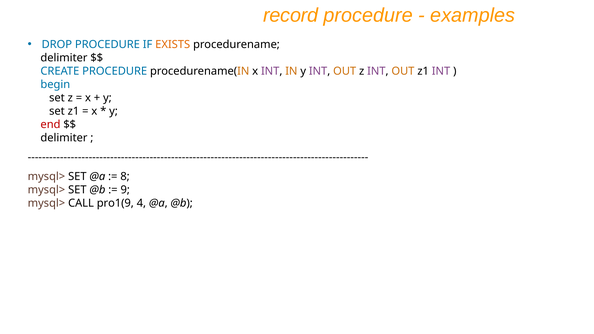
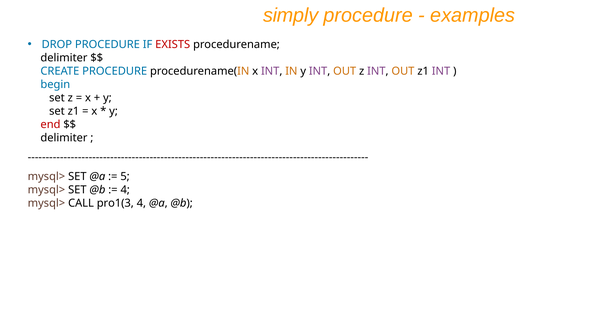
record: record -> simply
EXISTS colour: orange -> red
8: 8 -> 5
9 at (125, 190): 9 -> 4
pro1(9: pro1(9 -> pro1(3
